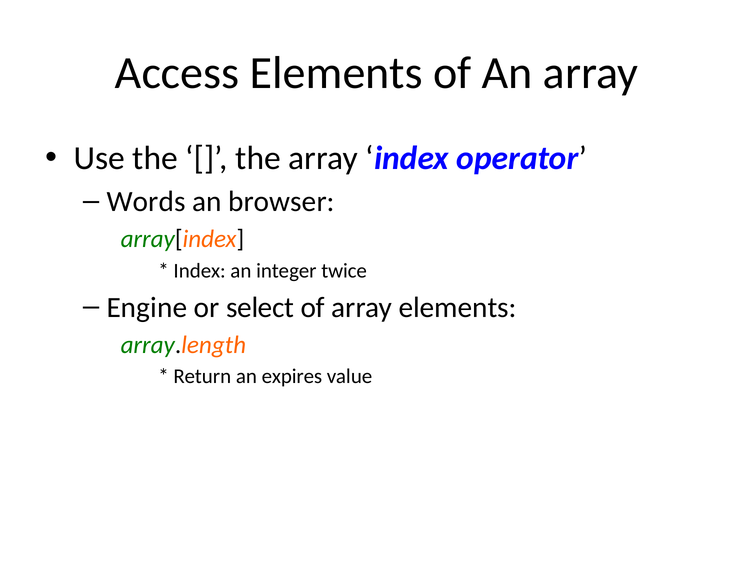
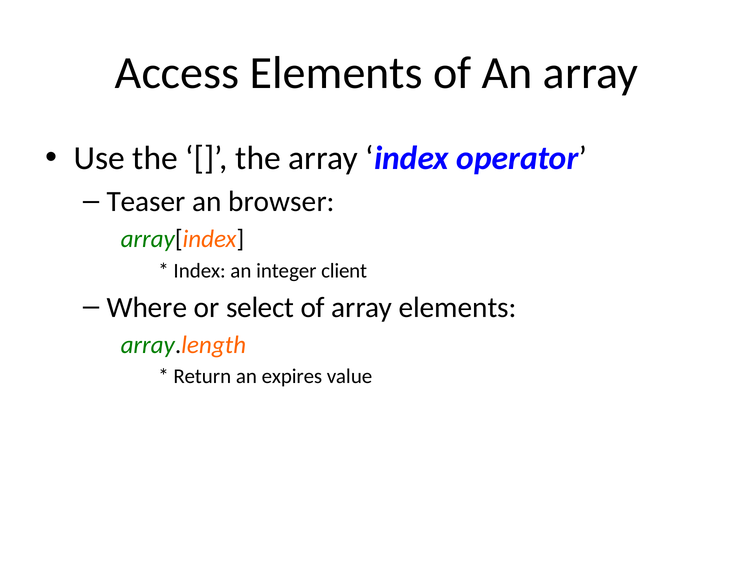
Words: Words -> Teaser
twice: twice -> client
Engine: Engine -> Where
